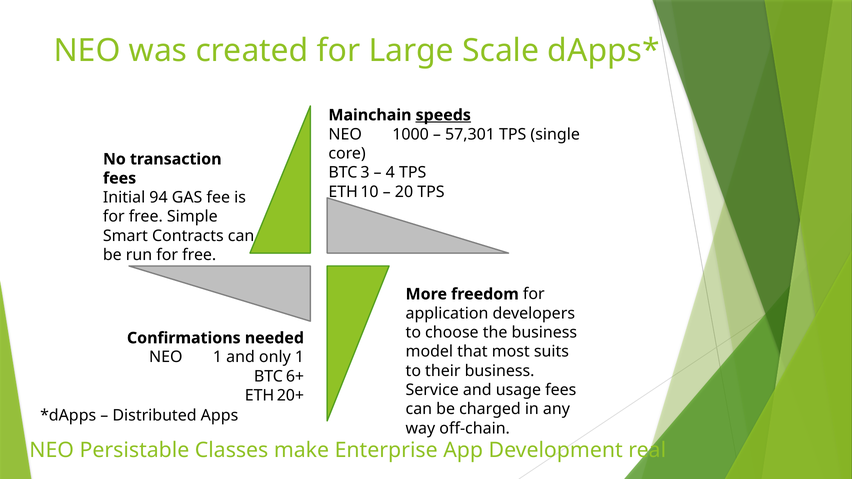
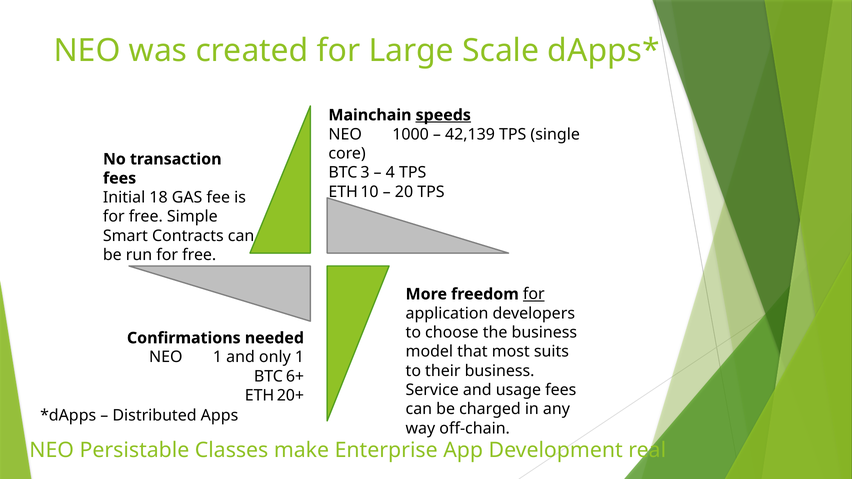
57,301: 57,301 -> 42,139
94: 94 -> 18
for at (534, 294) underline: none -> present
